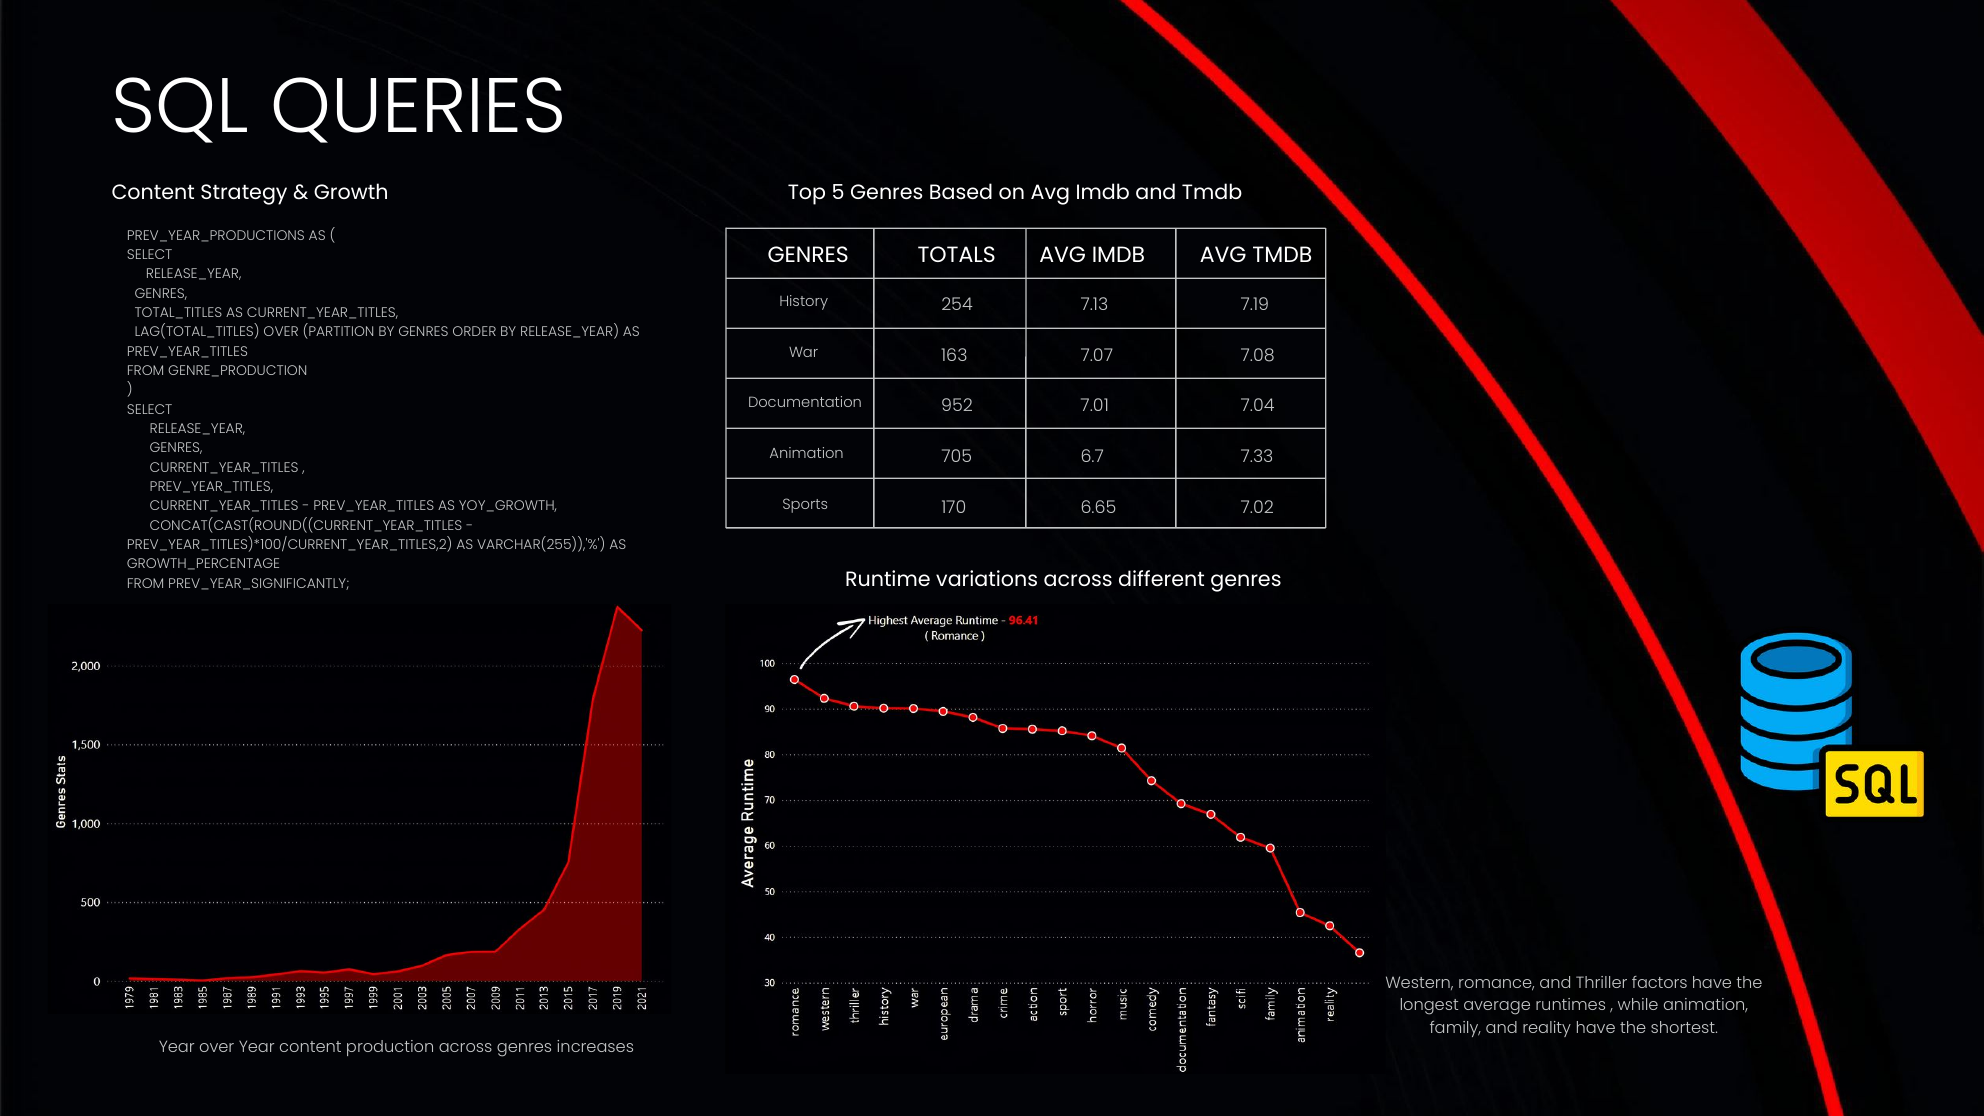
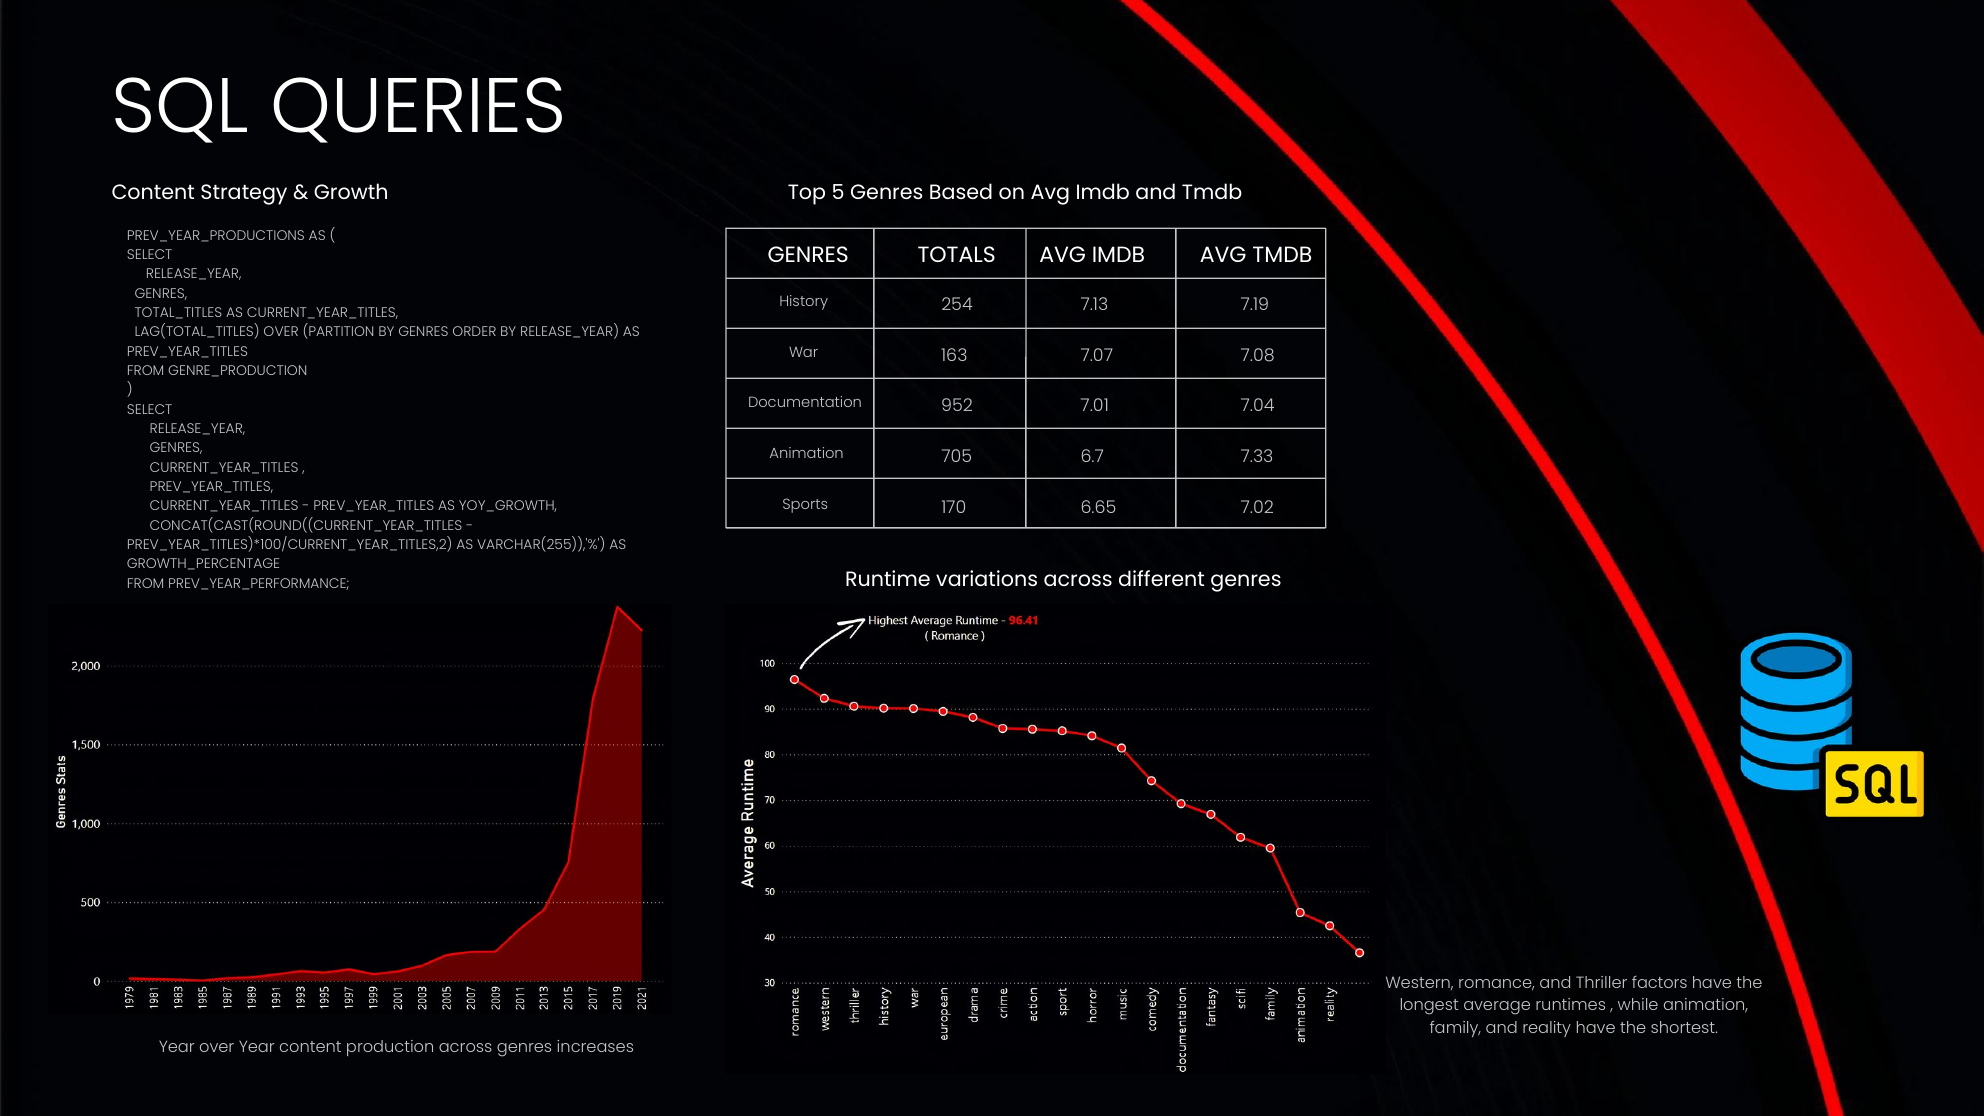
PREV_YEAR_SIGNIFICANTLY: PREV_YEAR_SIGNIFICANTLY -> PREV_YEAR_PERFORMANCE
